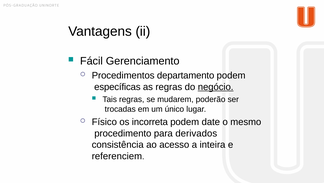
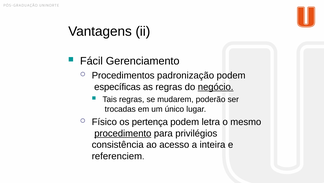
departamento: departamento -> padronização
incorreta: incorreta -> pertença
date: date -> letra
procedimento underline: none -> present
derivados: derivados -> privilégios
